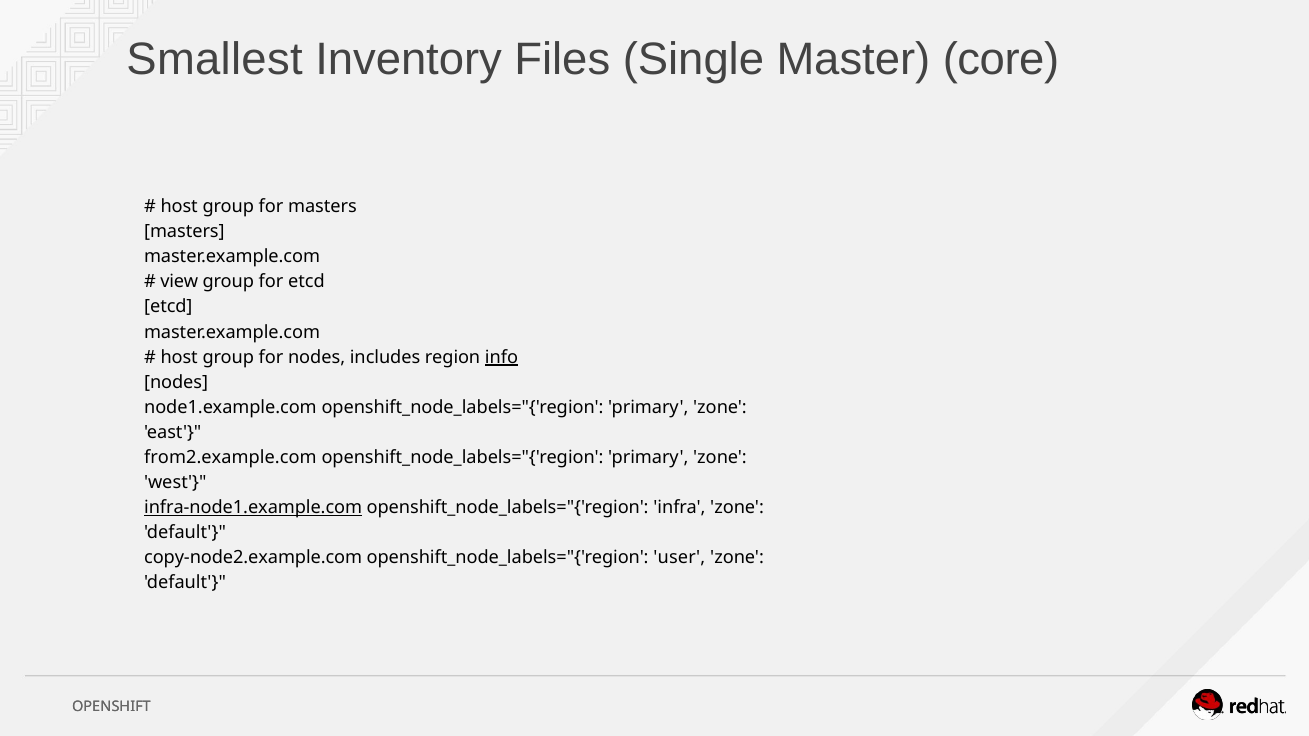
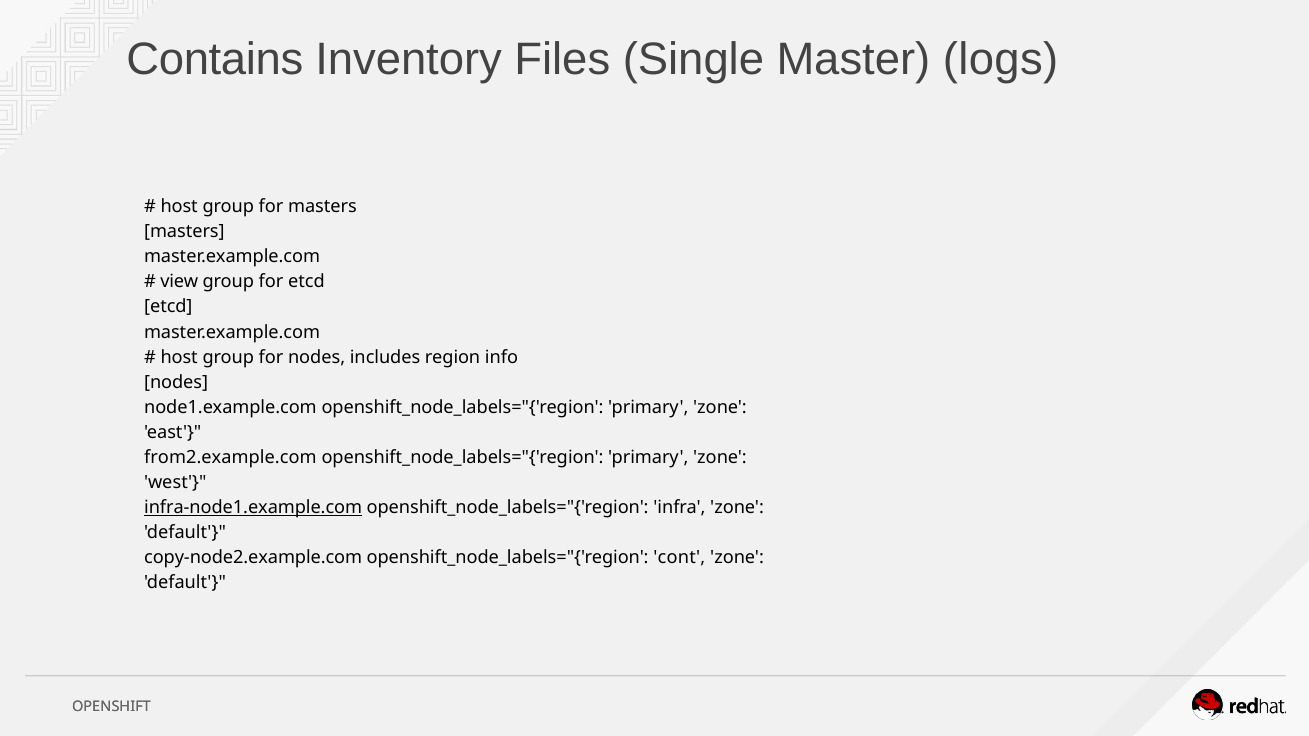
Smallest: Smallest -> Contains
core: core -> logs
info underline: present -> none
user: user -> cont
